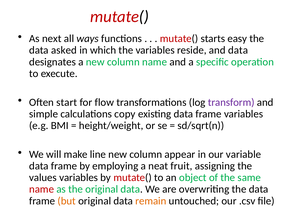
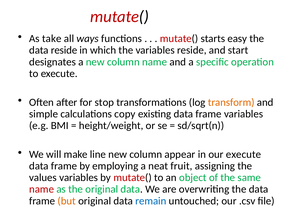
next: next -> take
data asked: asked -> reside
and data: data -> start
start: start -> after
flow: flow -> stop
transform colour: purple -> orange
our variable: variable -> execute
remain colour: orange -> blue
